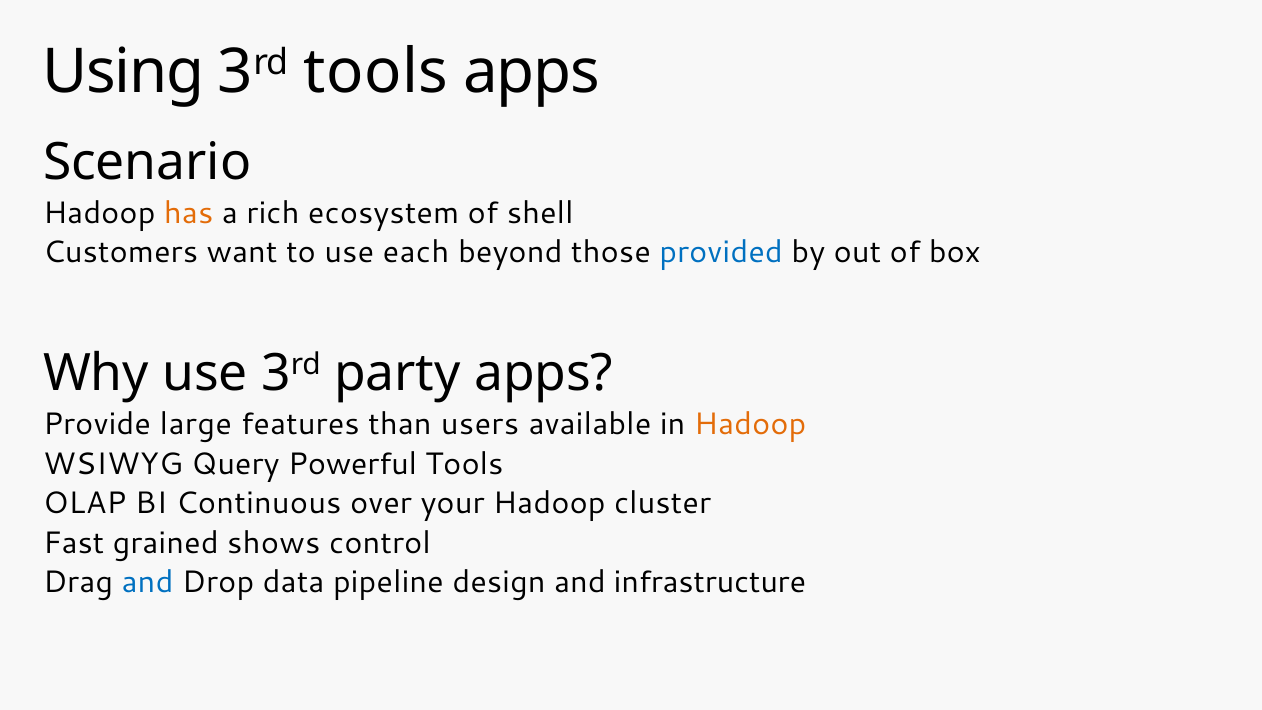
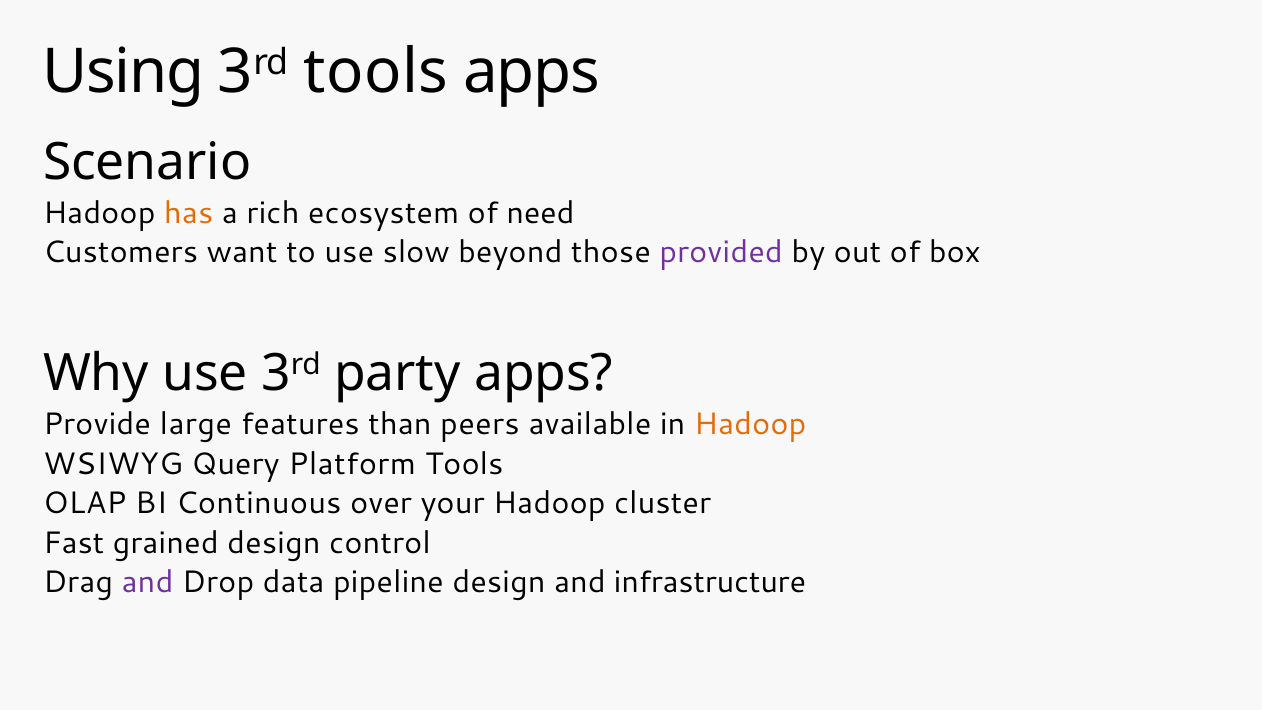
shell: shell -> need
each: each -> slow
provided colour: blue -> purple
users: users -> peers
Powerful: Powerful -> Platform
grained shows: shows -> design
and at (148, 582) colour: blue -> purple
